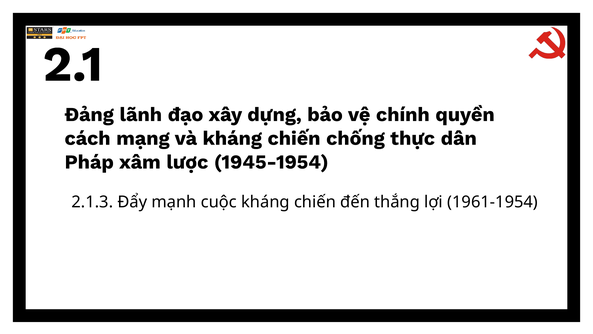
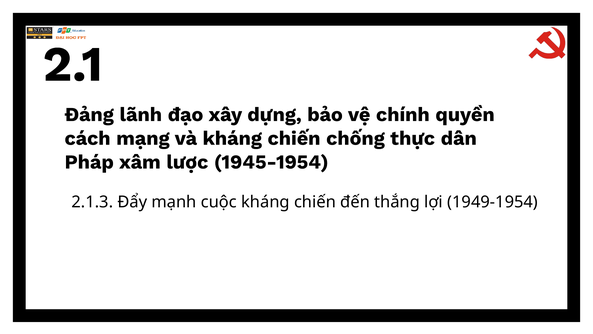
1961-1954: 1961-1954 -> 1949-1954
